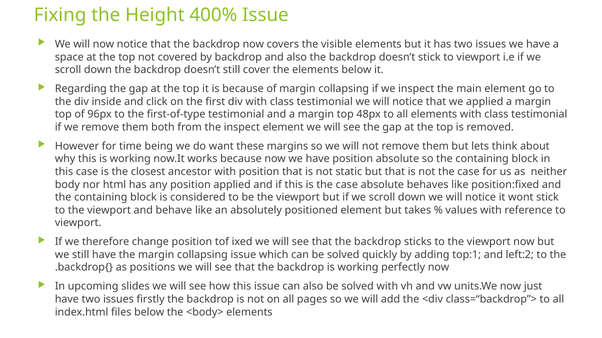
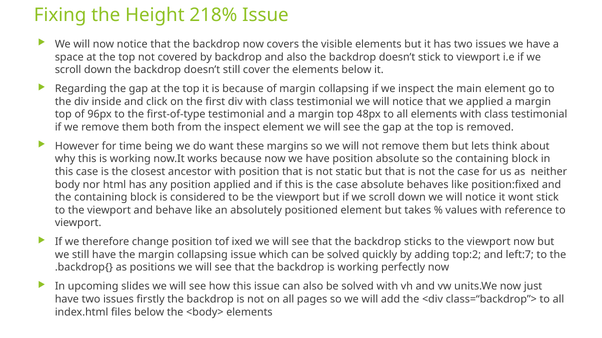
400%: 400% -> 218%
top:1: top:1 -> top:2
left:2: left:2 -> left:7
